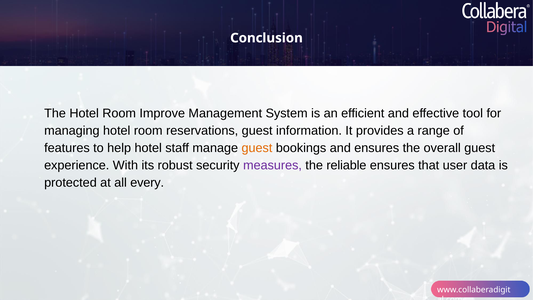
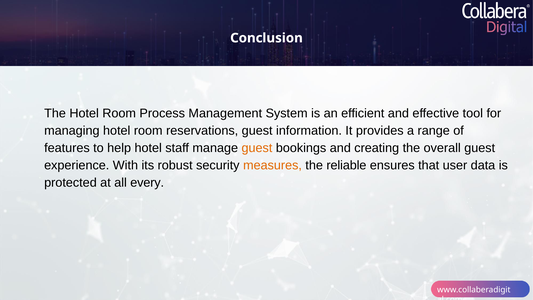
Improve: Improve -> Process
and ensures: ensures -> creating
measures colour: purple -> orange
